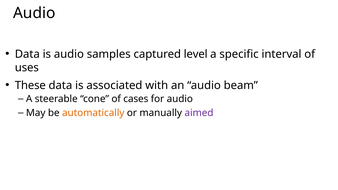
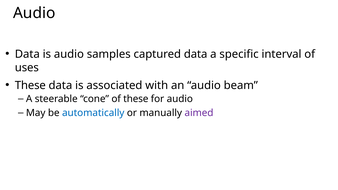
captured level: level -> data
of cases: cases -> these
automatically colour: orange -> blue
